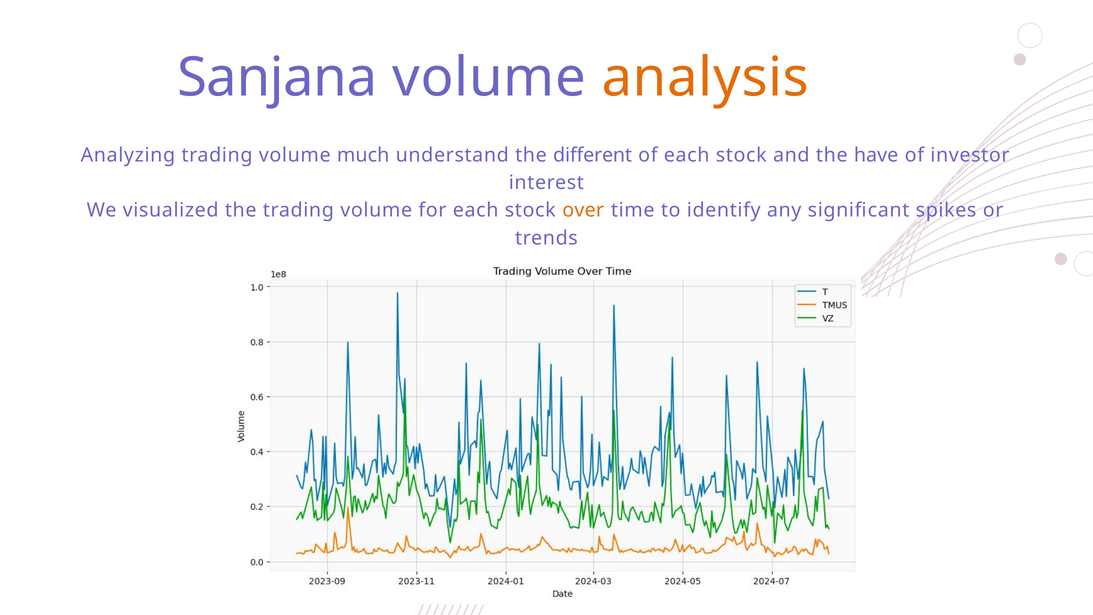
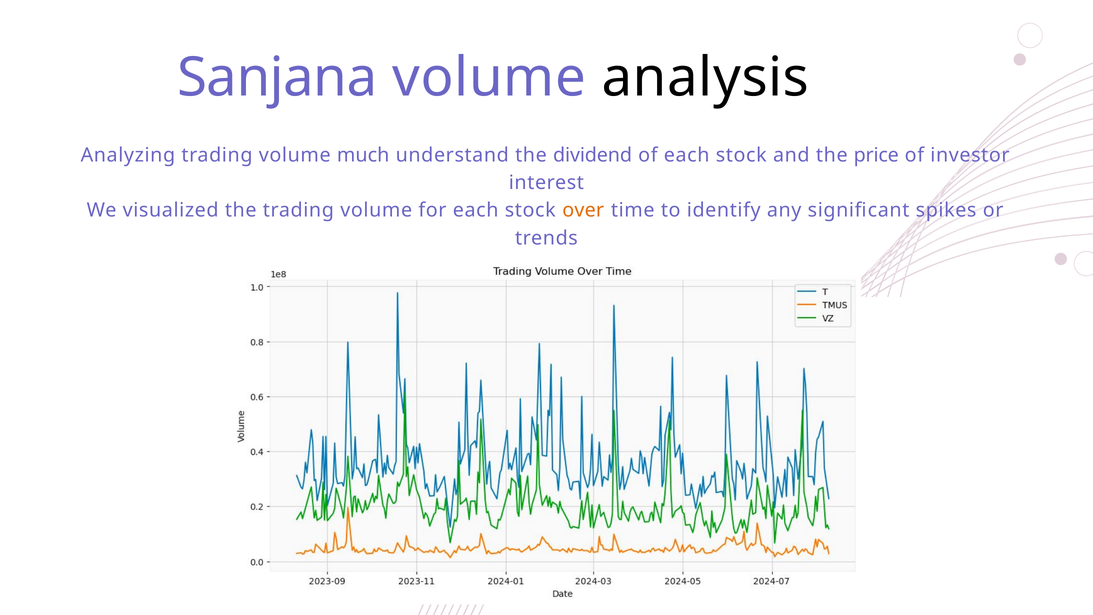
analysis colour: orange -> black
different: different -> dividend
have: have -> price
